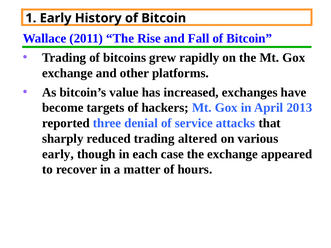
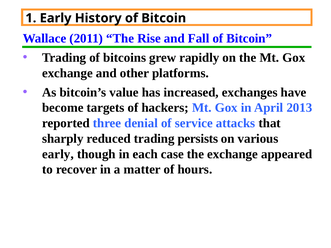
altered: altered -> persists
